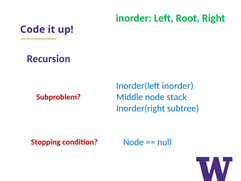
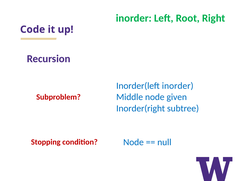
stack: stack -> given
